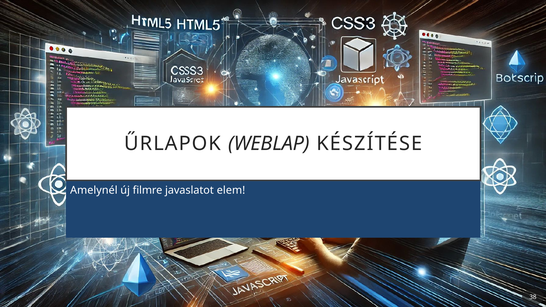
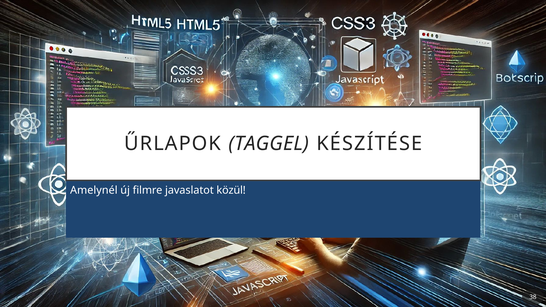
WEBLAP: WEBLAP -> TAGGEL
elem: elem -> közül
